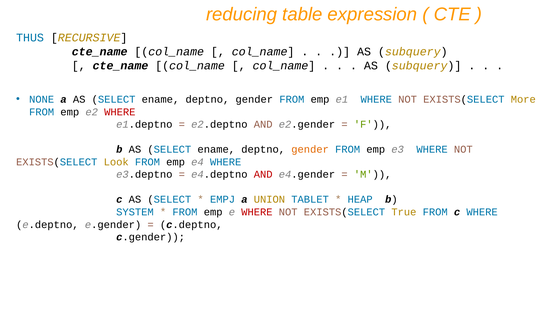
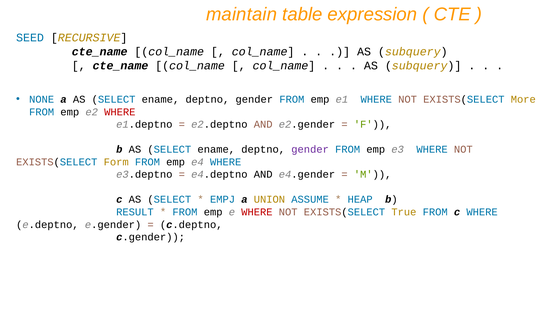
reducing: reducing -> maintain
THUS: THUS -> SEED
gender at (310, 149) colour: orange -> purple
Look: Look -> Form
AND at (263, 174) colour: red -> black
TABLET: TABLET -> ASSUME
SYSTEM: SYSTEM -> RESULT
